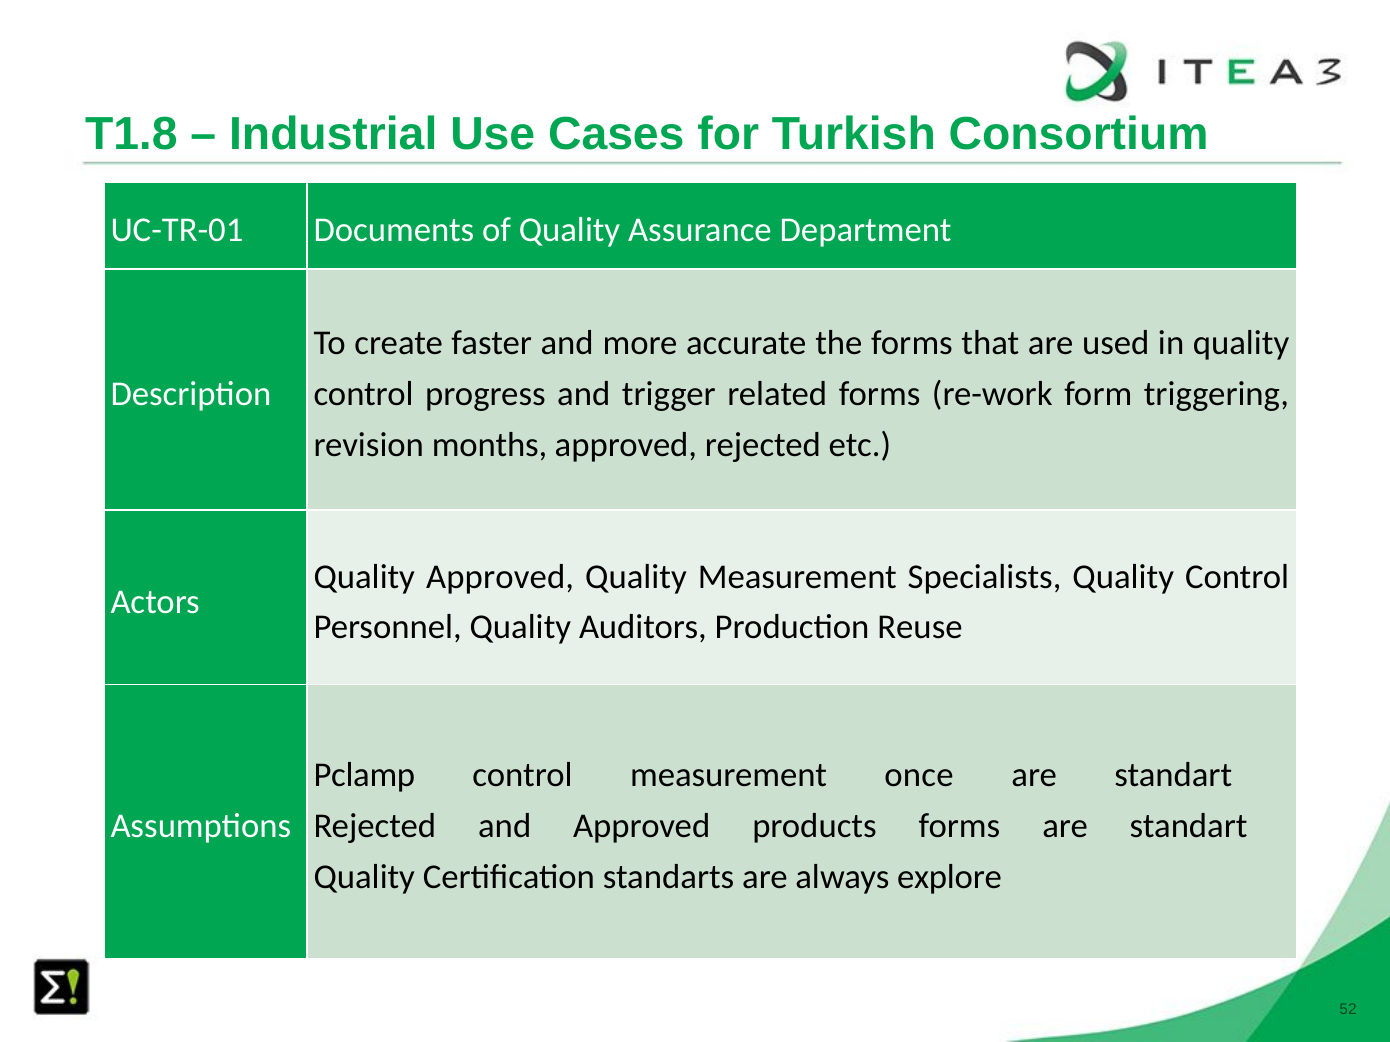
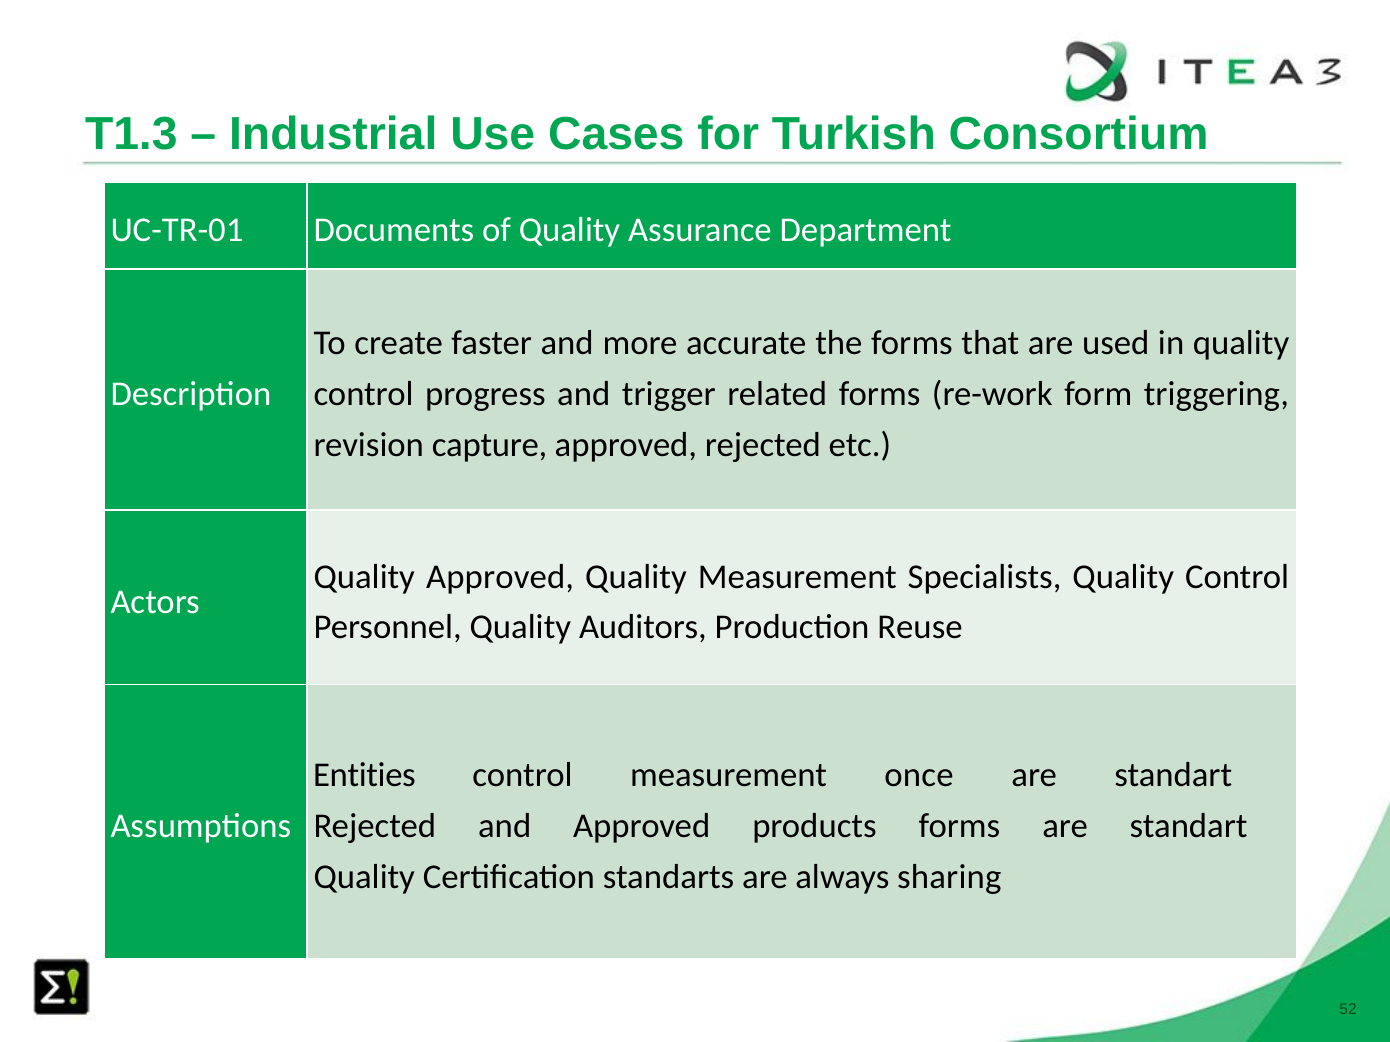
T1.8: T1.8 -> T1.3
months: months -> capture
Pclamp: Pclamp -> Entities
explore: explore -> sharing
